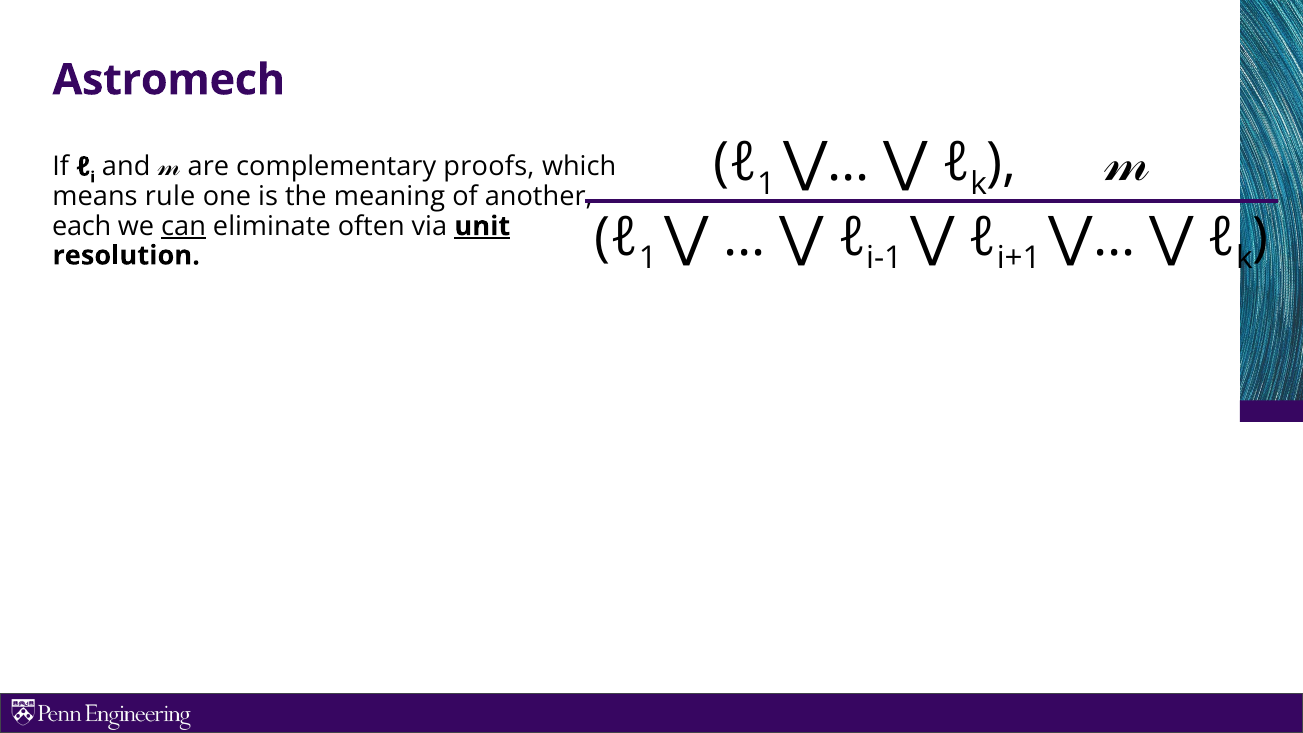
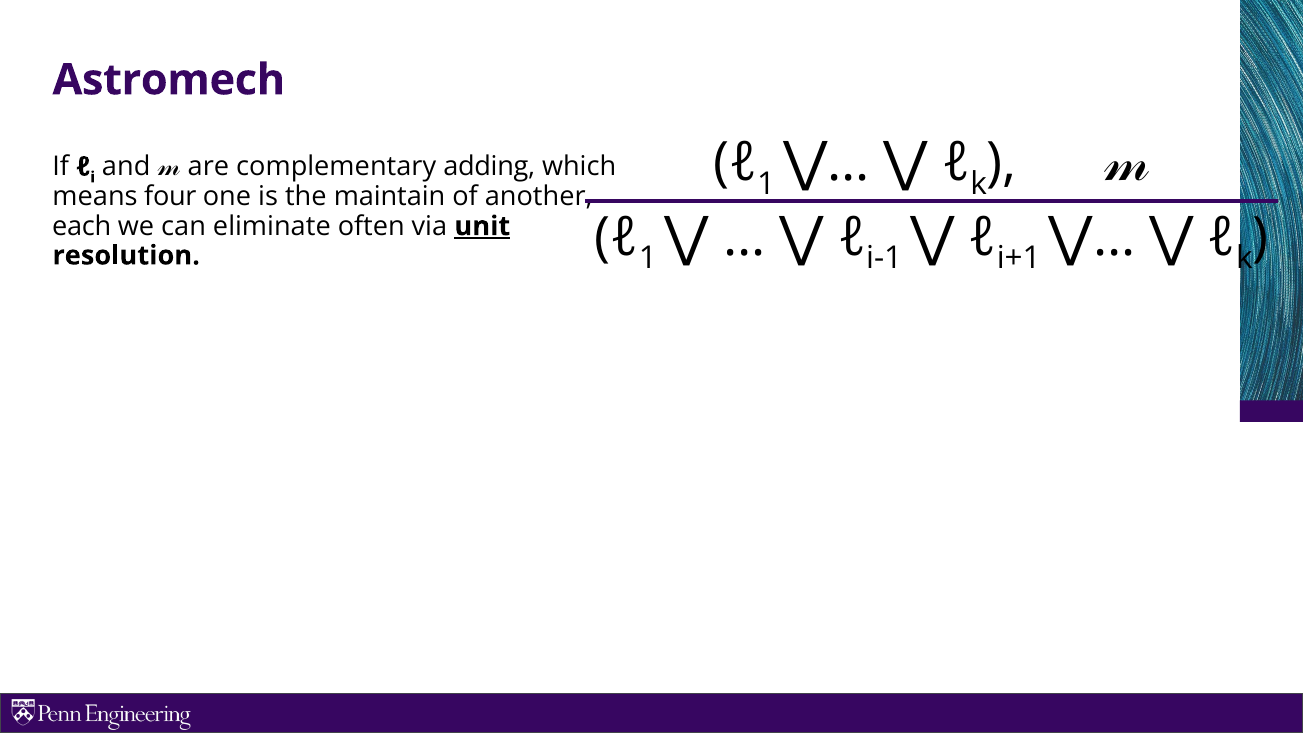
proofs: proofs -> adding
rule: rule -> four
meaning: meaning -> maintain
can underline: present -> none
